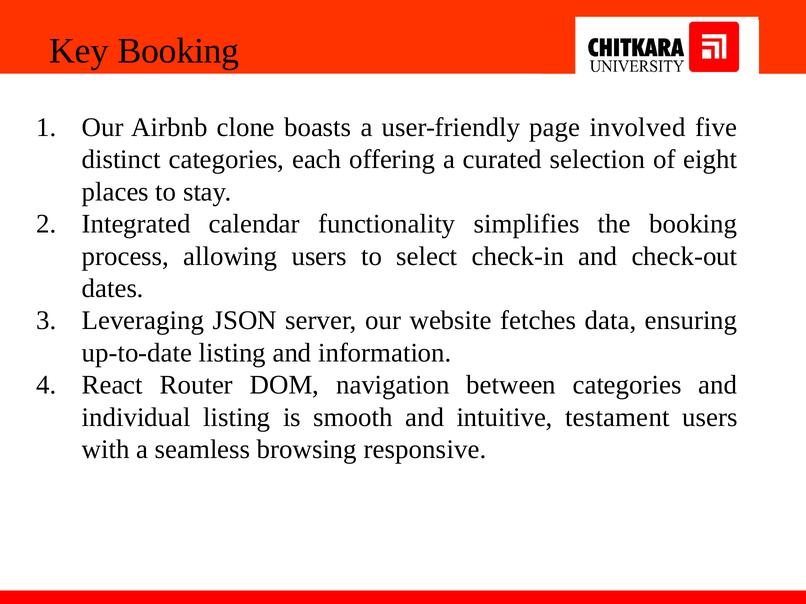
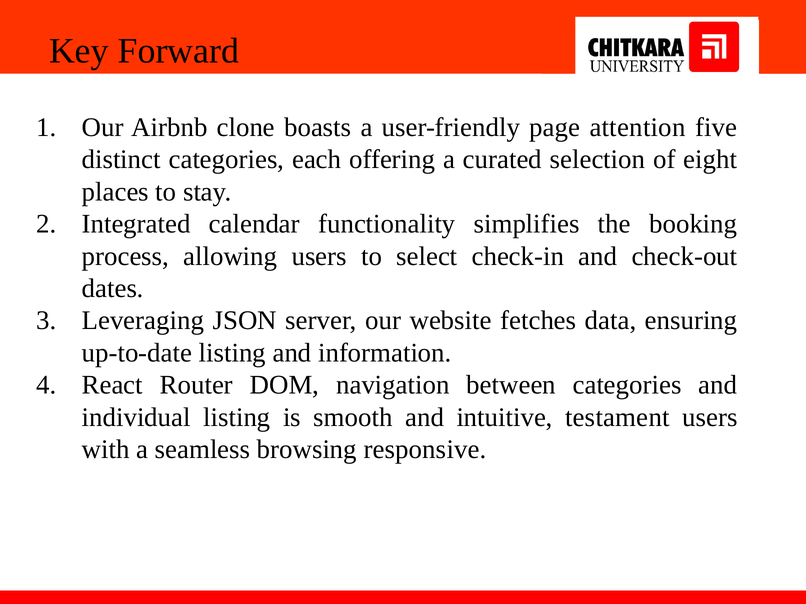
Key Booking: Booking -> Forward
involved: involved -> attention
